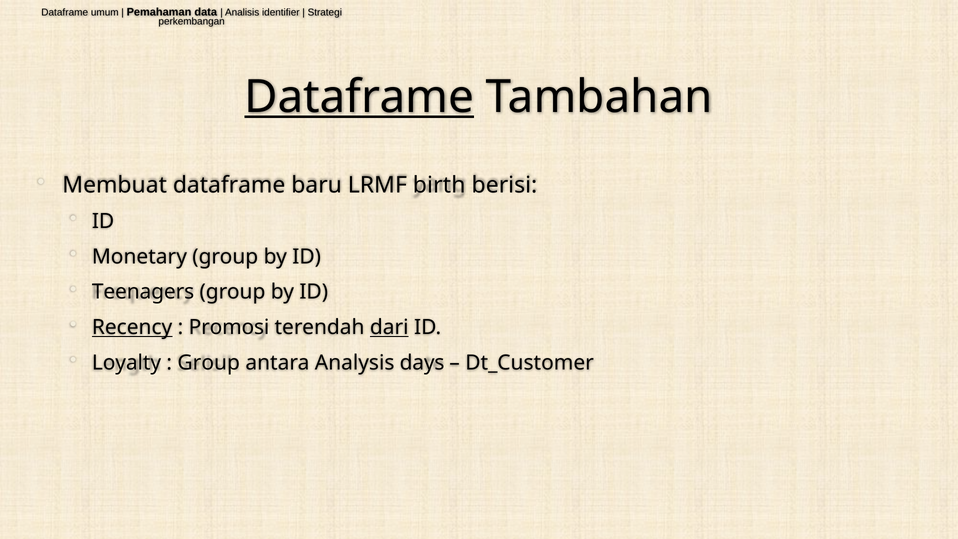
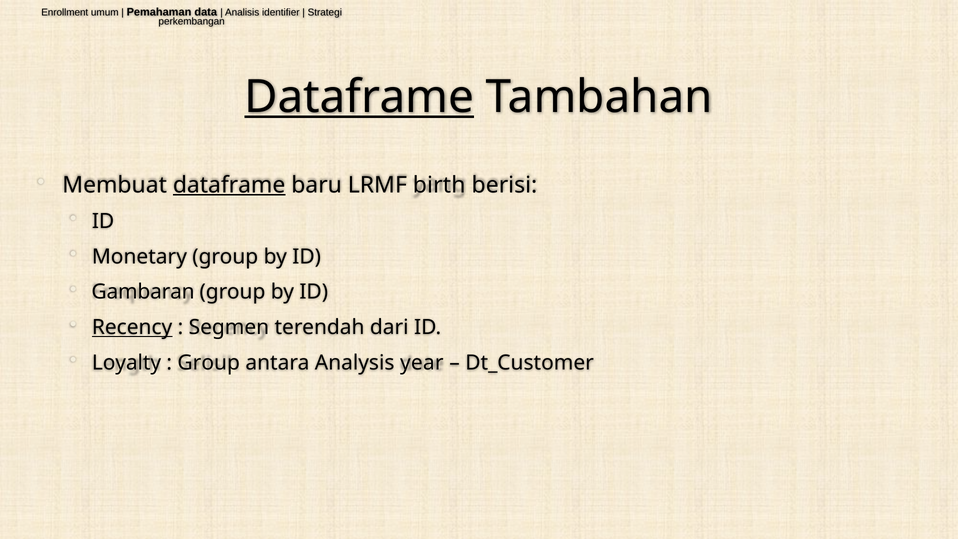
Dataframe at (65, 12): Dataframe -> Enrollment
dataframe at (229, 185) underline: none -> present
Teenagers: Teenagers -> Gambaran
Promosi: Promosi -> Segmen
dari underline: present -> none
days: days -> year
